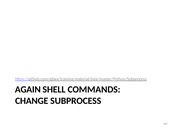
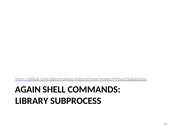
CHANGE: CHANGE -> LIBRARY
